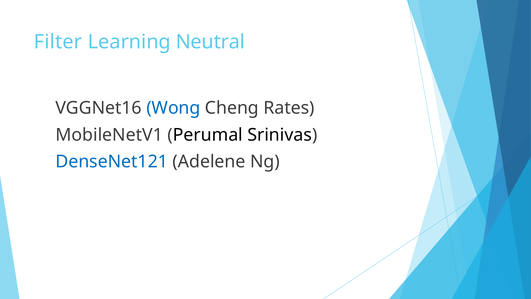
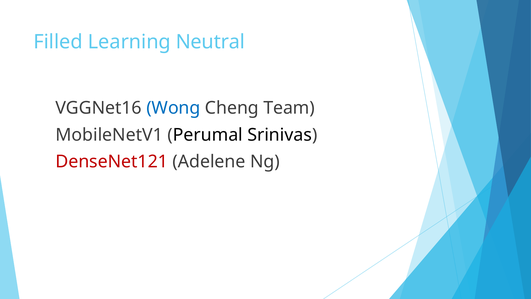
Filter: Filter -> Filled
Rates: Rates -> Team
DenseNet121 colour: blue -> red
